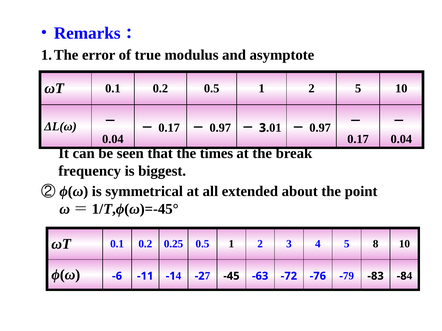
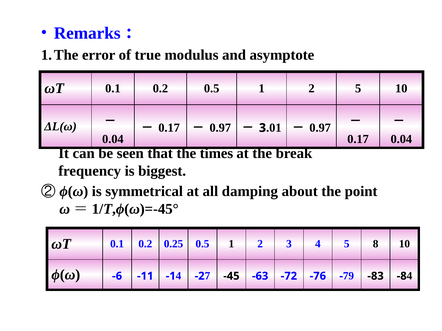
extended: extended -> damping
